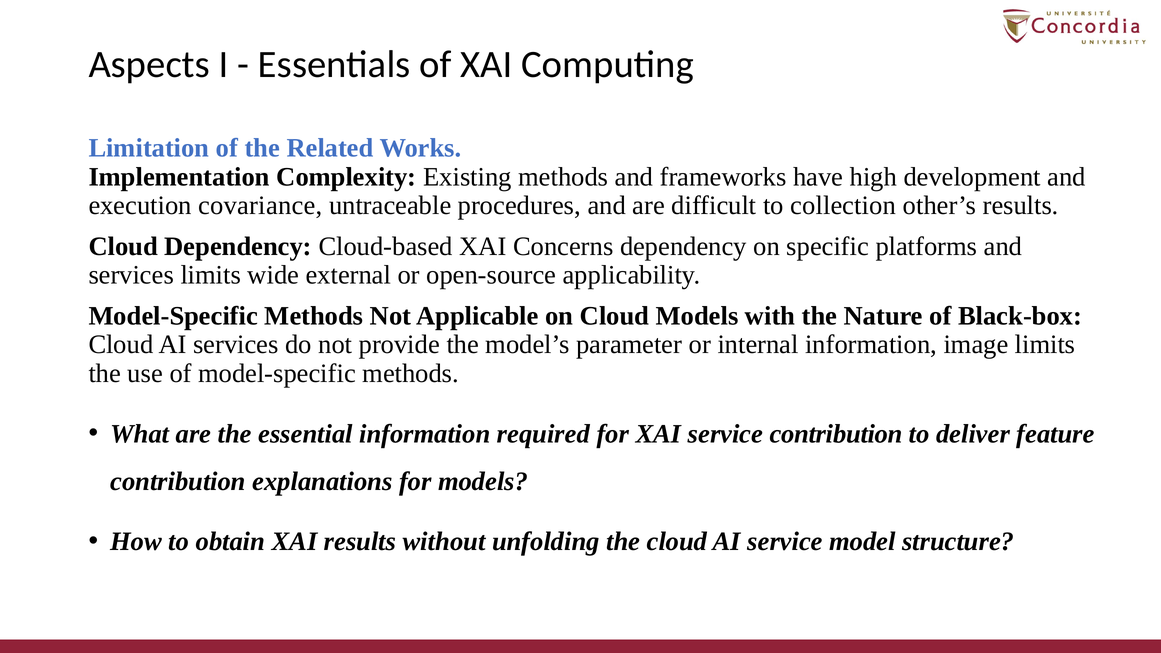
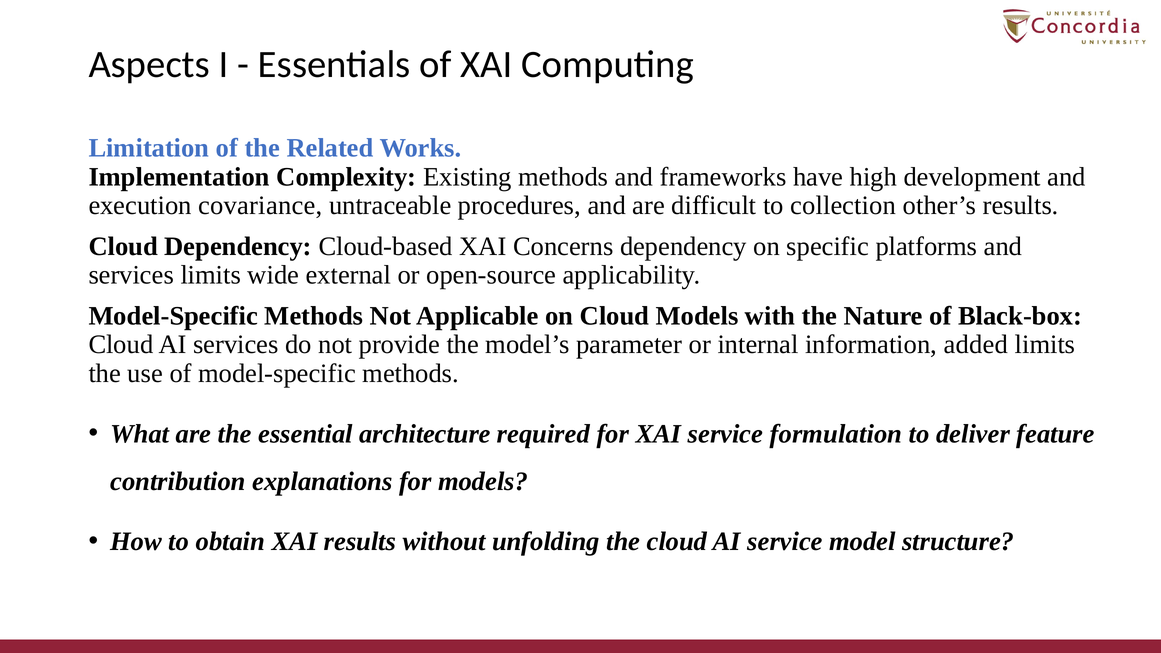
image: image -> added
essential information: information -> architecture
service contribution: contribution -> formulation
